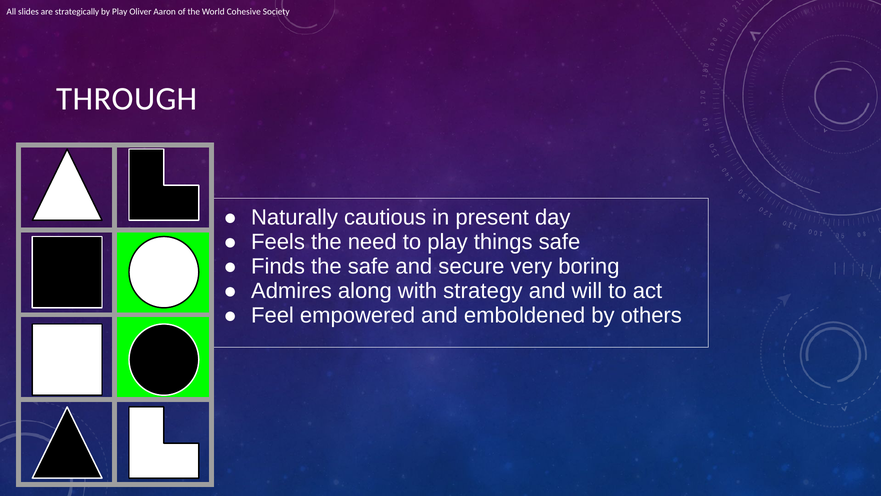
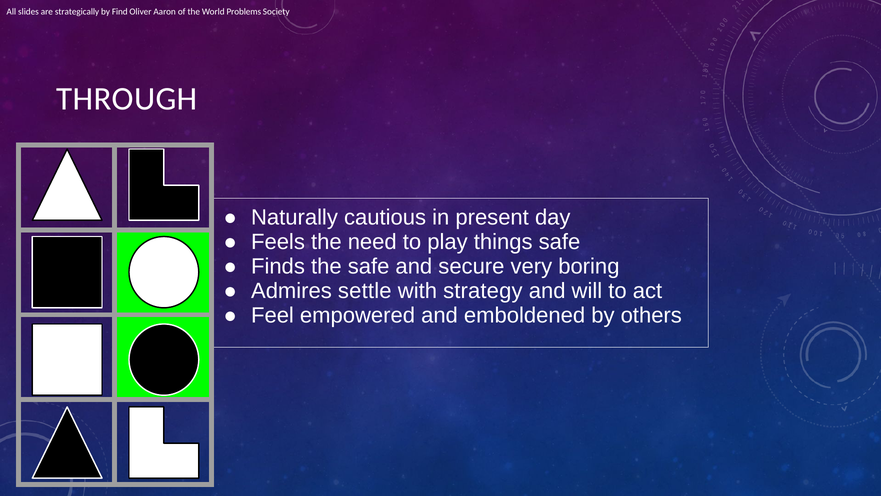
by Play: Play -> Find
Cohesive: Cohesive -> Problems
along: along -> settle
